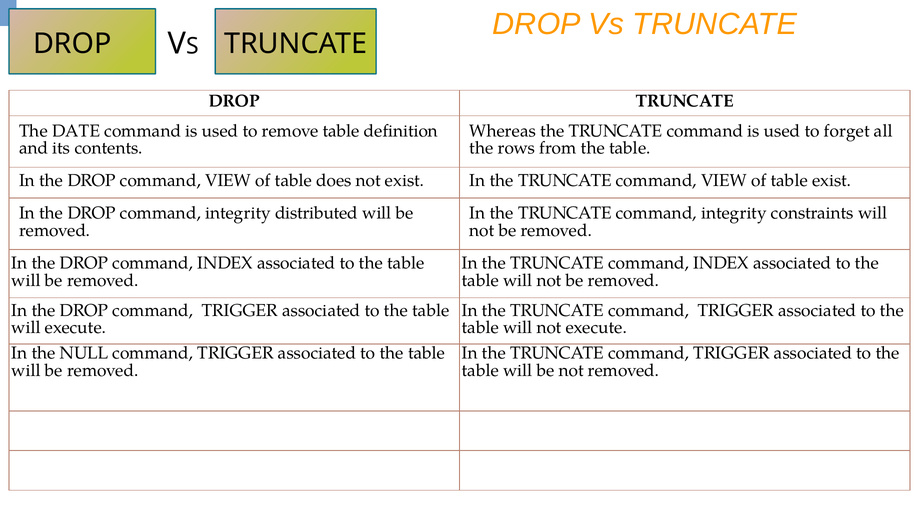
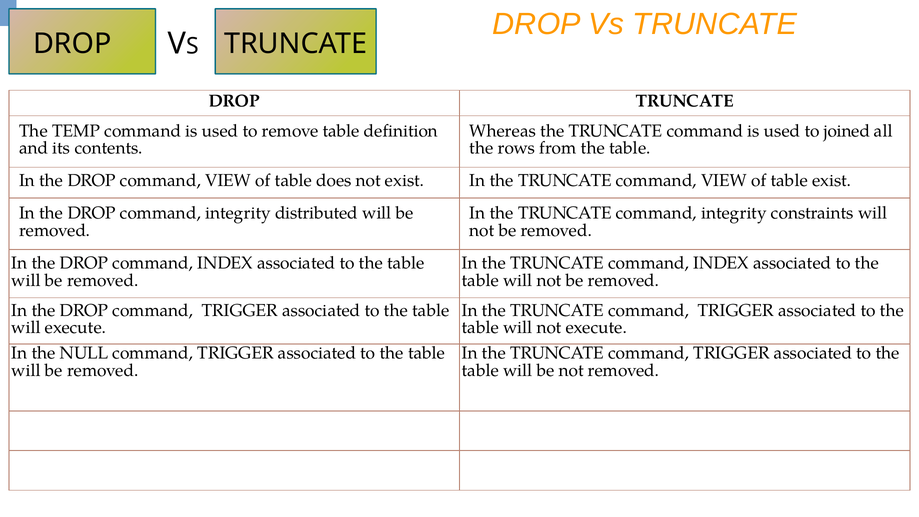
DATE: DATE -> TEMP
forget: forget -> joined
